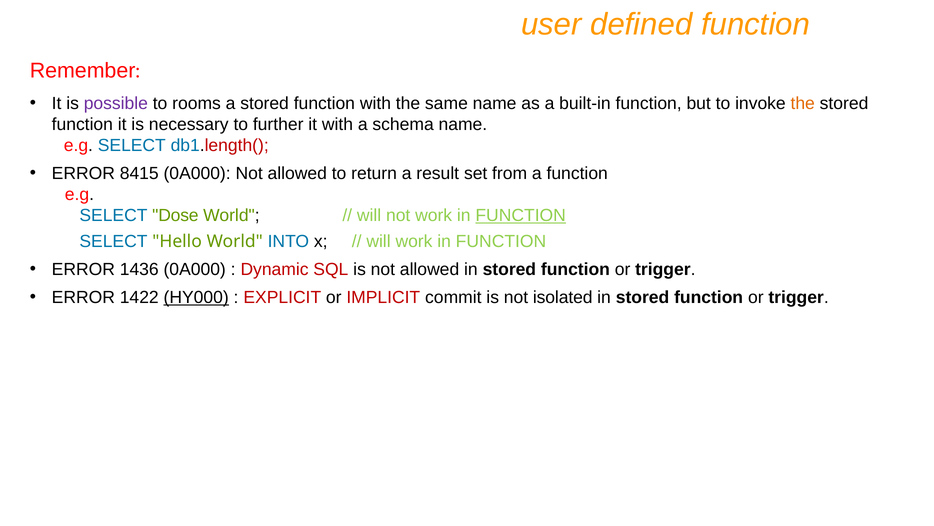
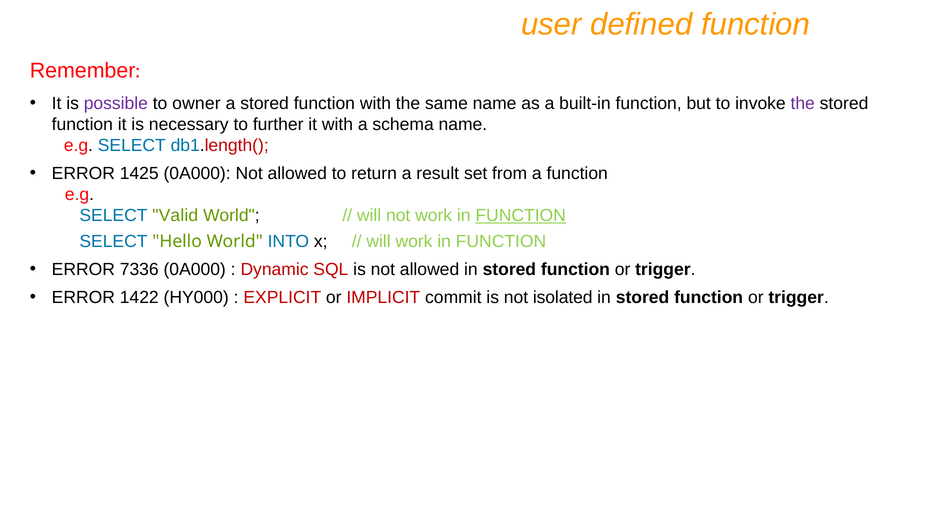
rooms: rooms -> owner
the at (803, 103) colour: orange -> purple
8415: 8415 -> 1425
Dose: Dose -> Valid
1436: 1436 -> 7336
HY000 underline: present -> none
